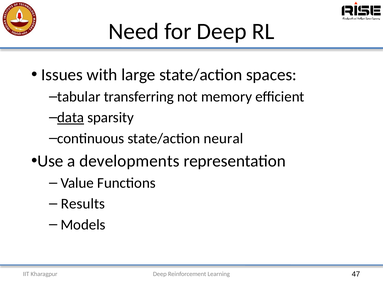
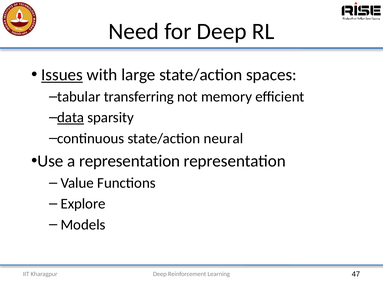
Issues underline: none -> present
a developments: developments -> representation
Results: Results -> Explore
